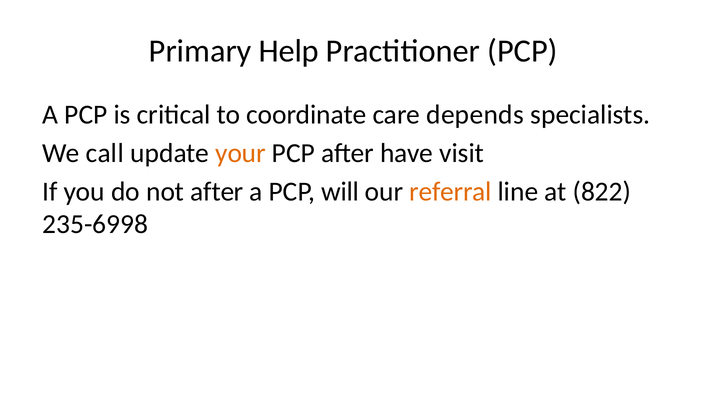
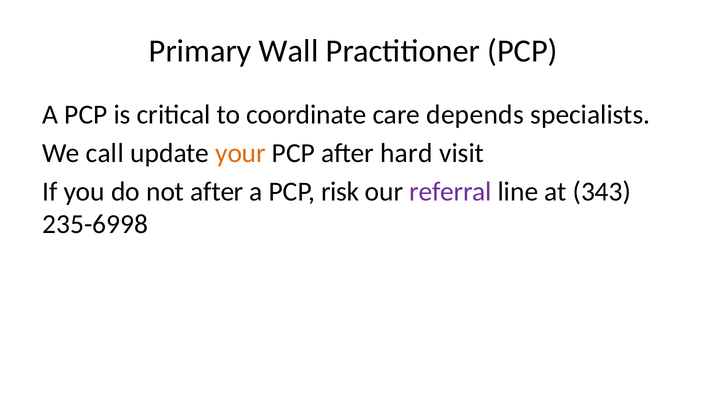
Help: Help -> Wall
have: have -> hard
will: will -> risk
referral colour: orange -> purple
822: 822 -> 343
